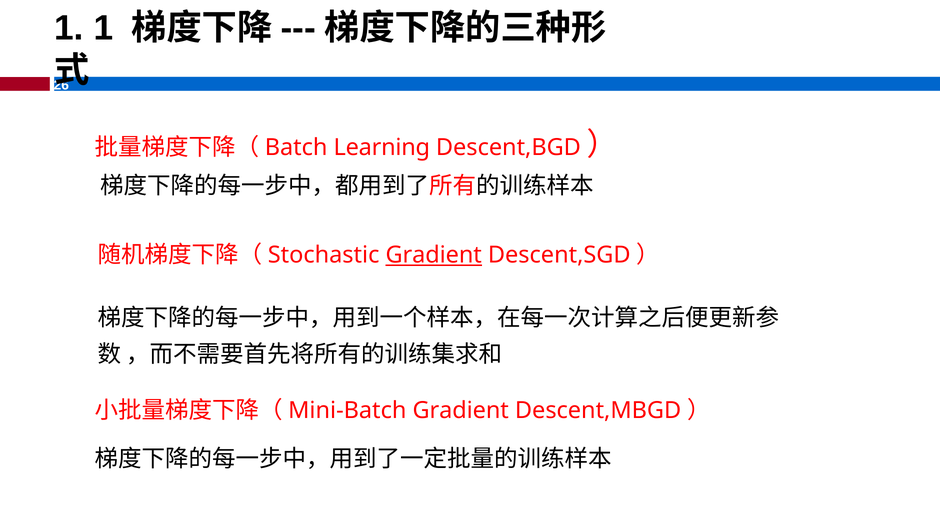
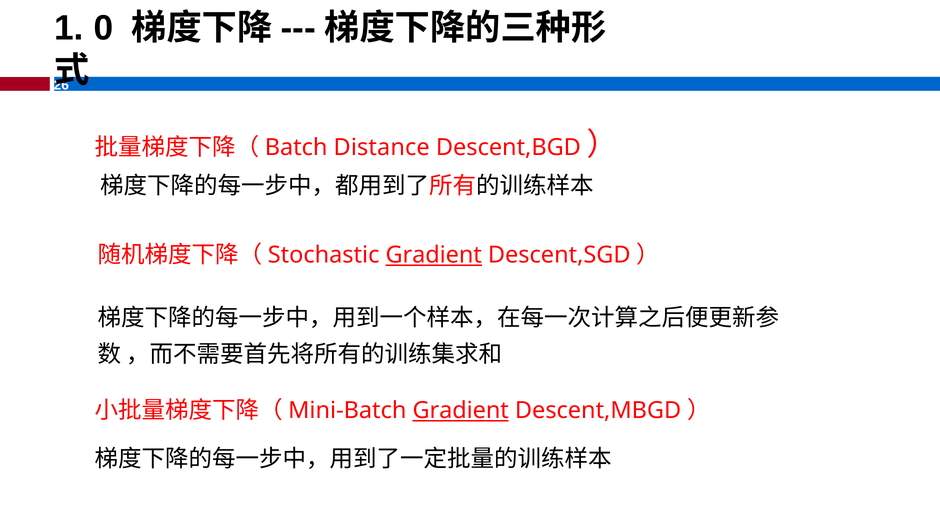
1 1: 1 -> 0
Learning: Learning -> Distance
Gradient at (461, 410) underline: none -> present
